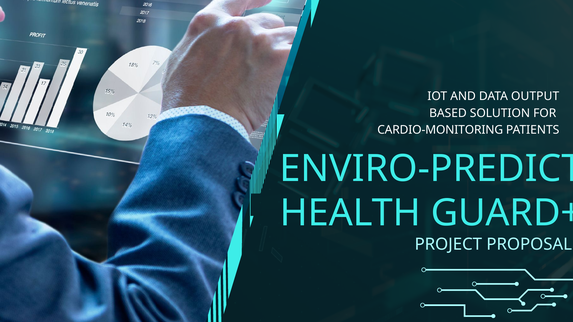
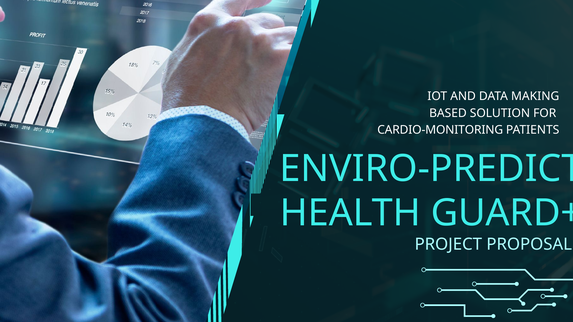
OUTPUT: OUTPUT -> MAKING
